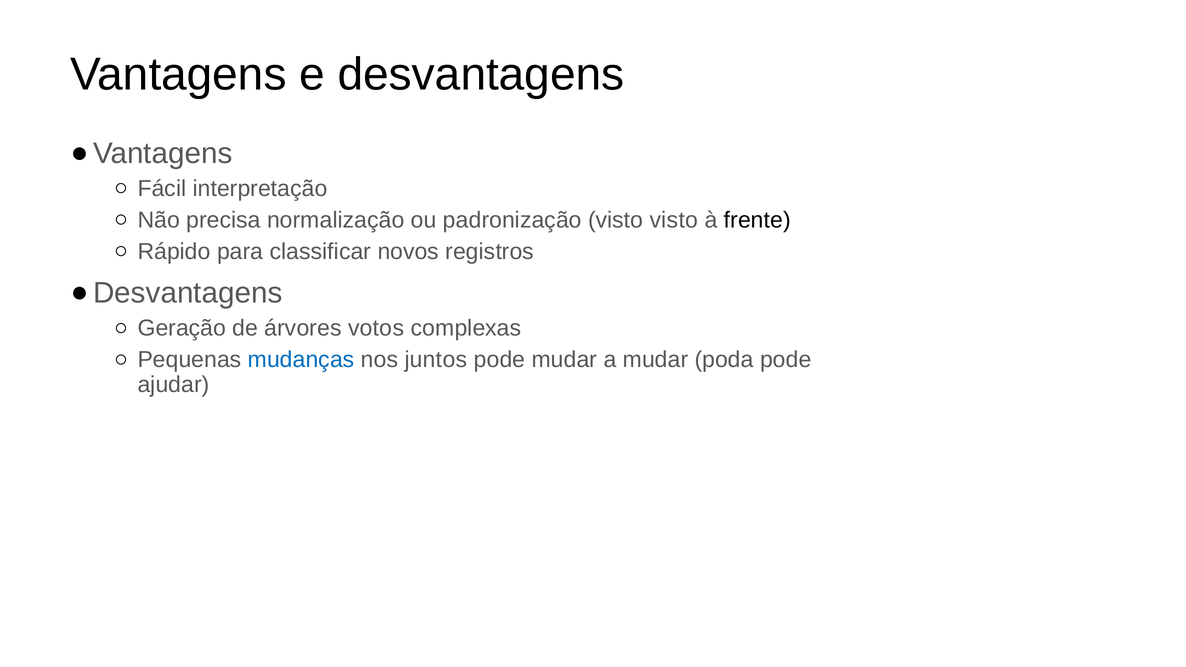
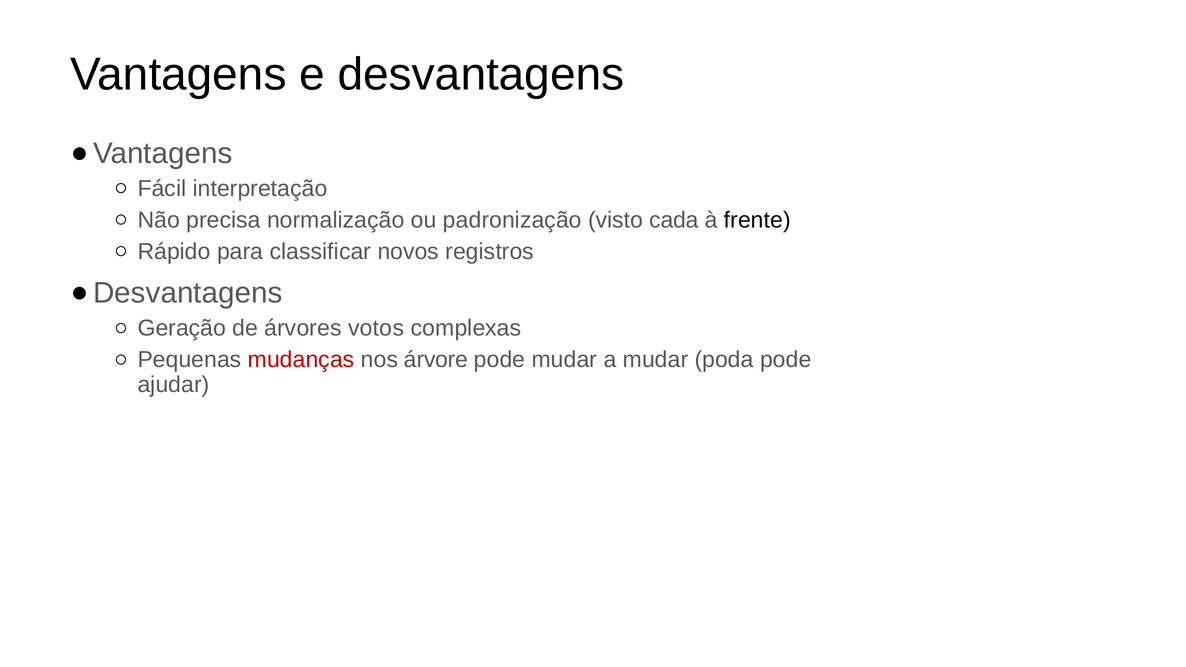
visto visto: visto -> cada
mudanças colour: blue -> red
juntos: juntos -> árvore
